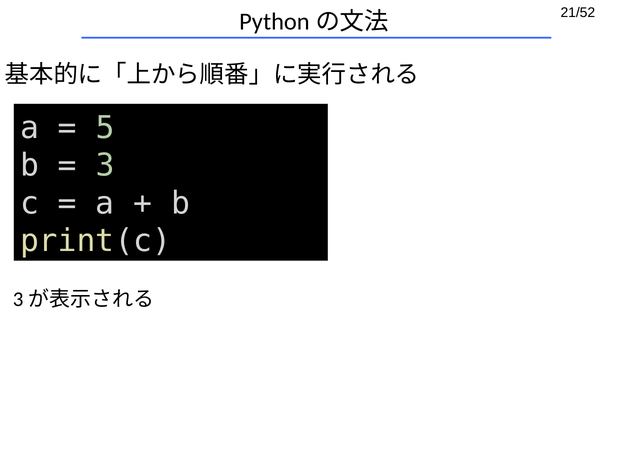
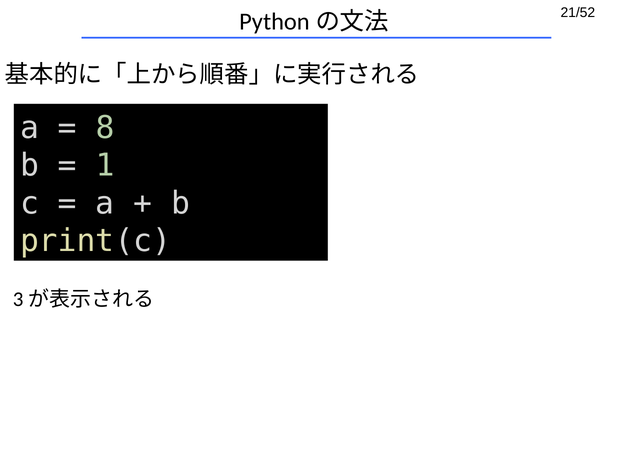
5: 5 -> 8
3: 3 -> 1
